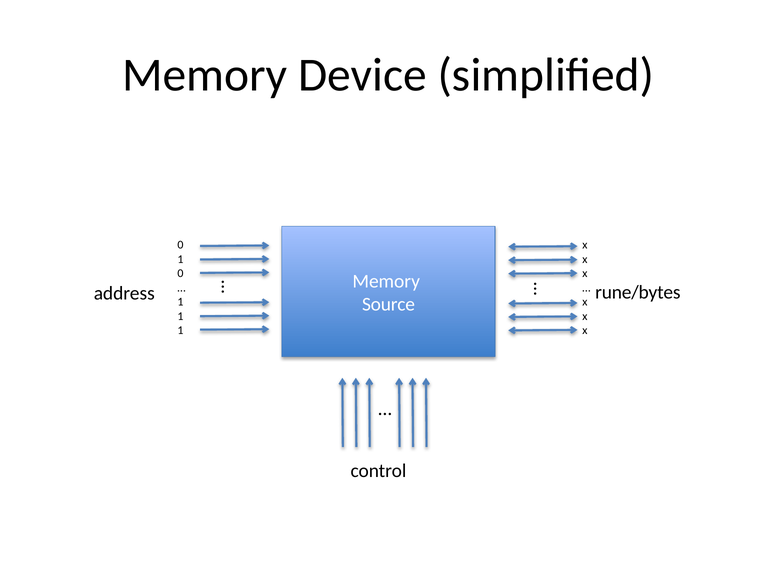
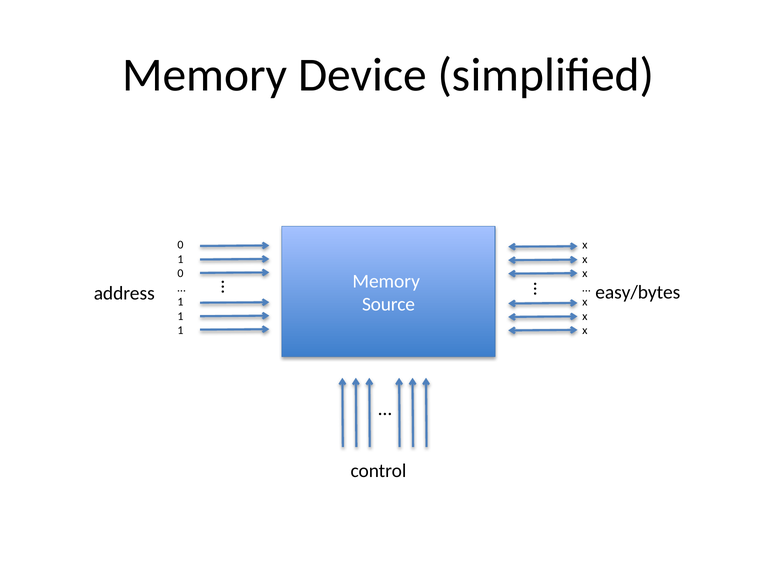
rune/bytes: rune/bytes -> easy/bytes
